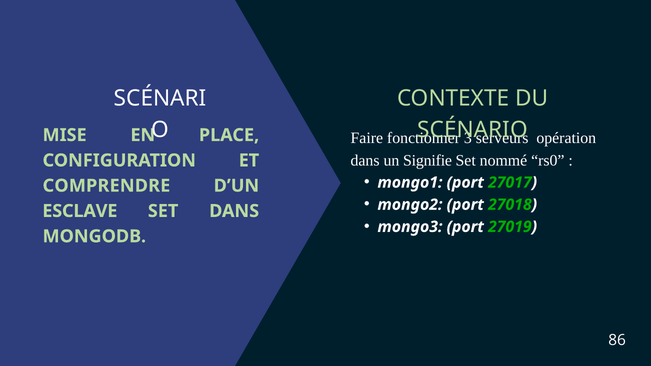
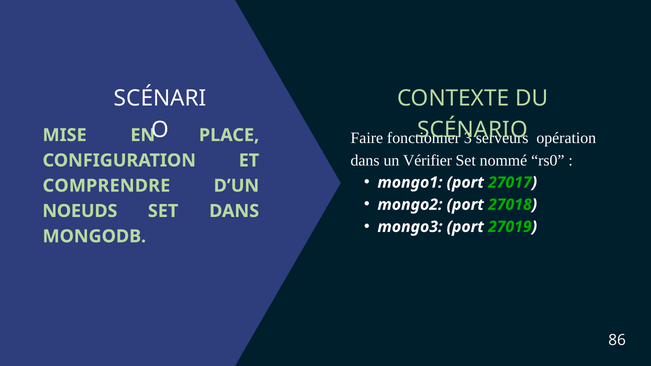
Signifie: Signifie -> Vérifier
ESCLAVE: ESCLAVE -> NOEUDS
